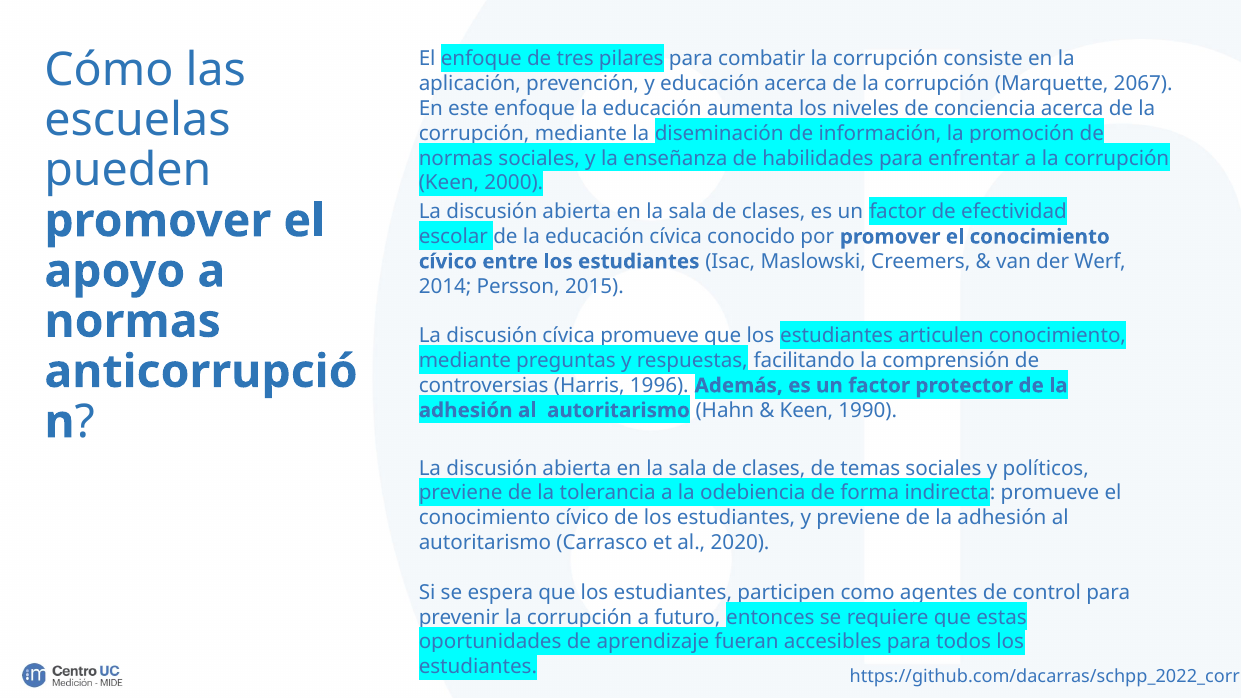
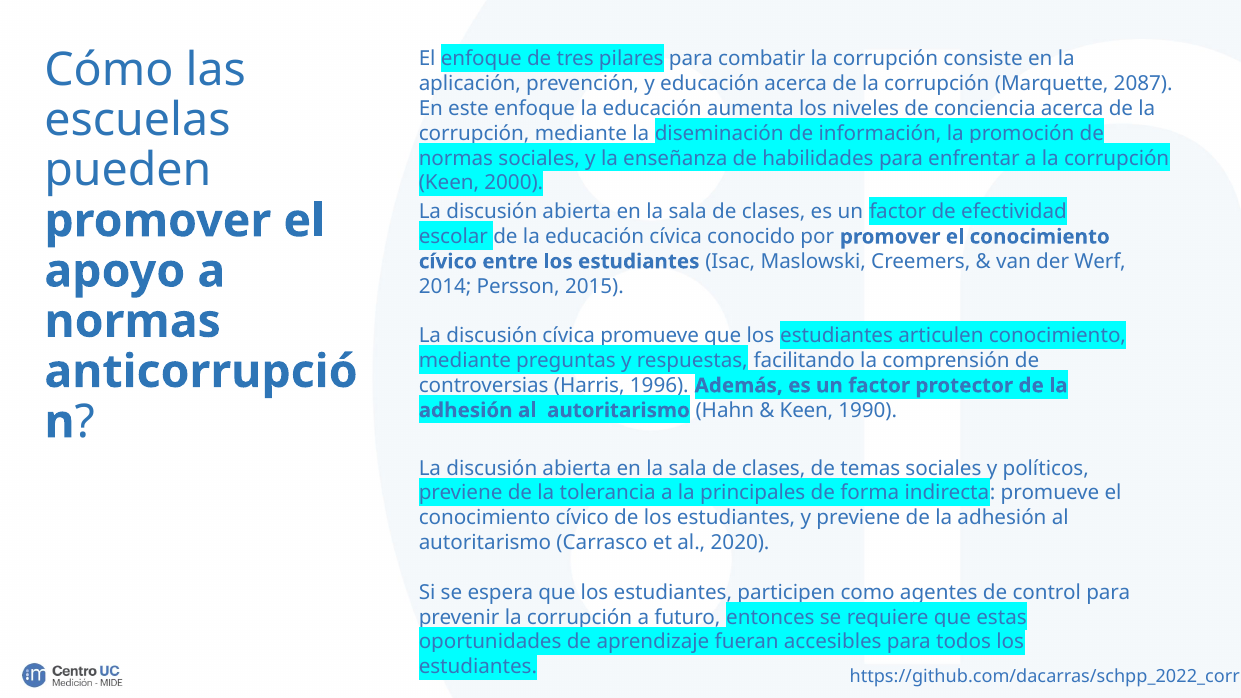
2067: 2067 -> 2087
odebiencia: odebiencia -> principales
